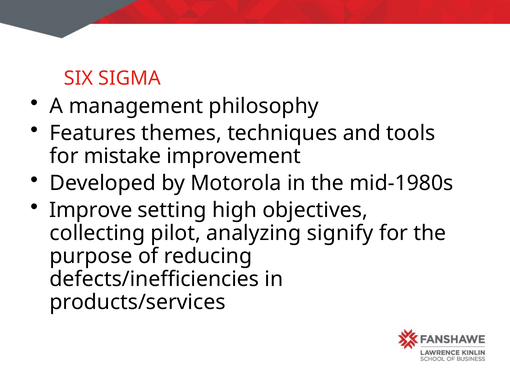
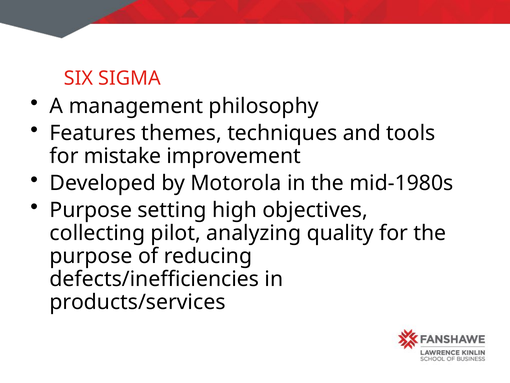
Improve at (91, 210): Improve -> Purpose
signify: signify -> quality
